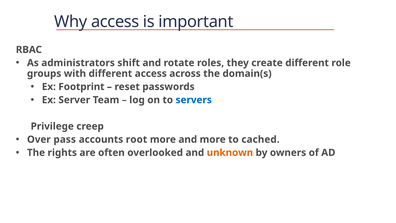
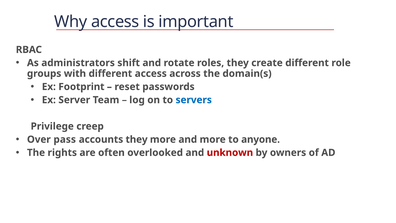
accounts root: root -> they
cached: cached -> anyone
unknown colour: orange -> red
